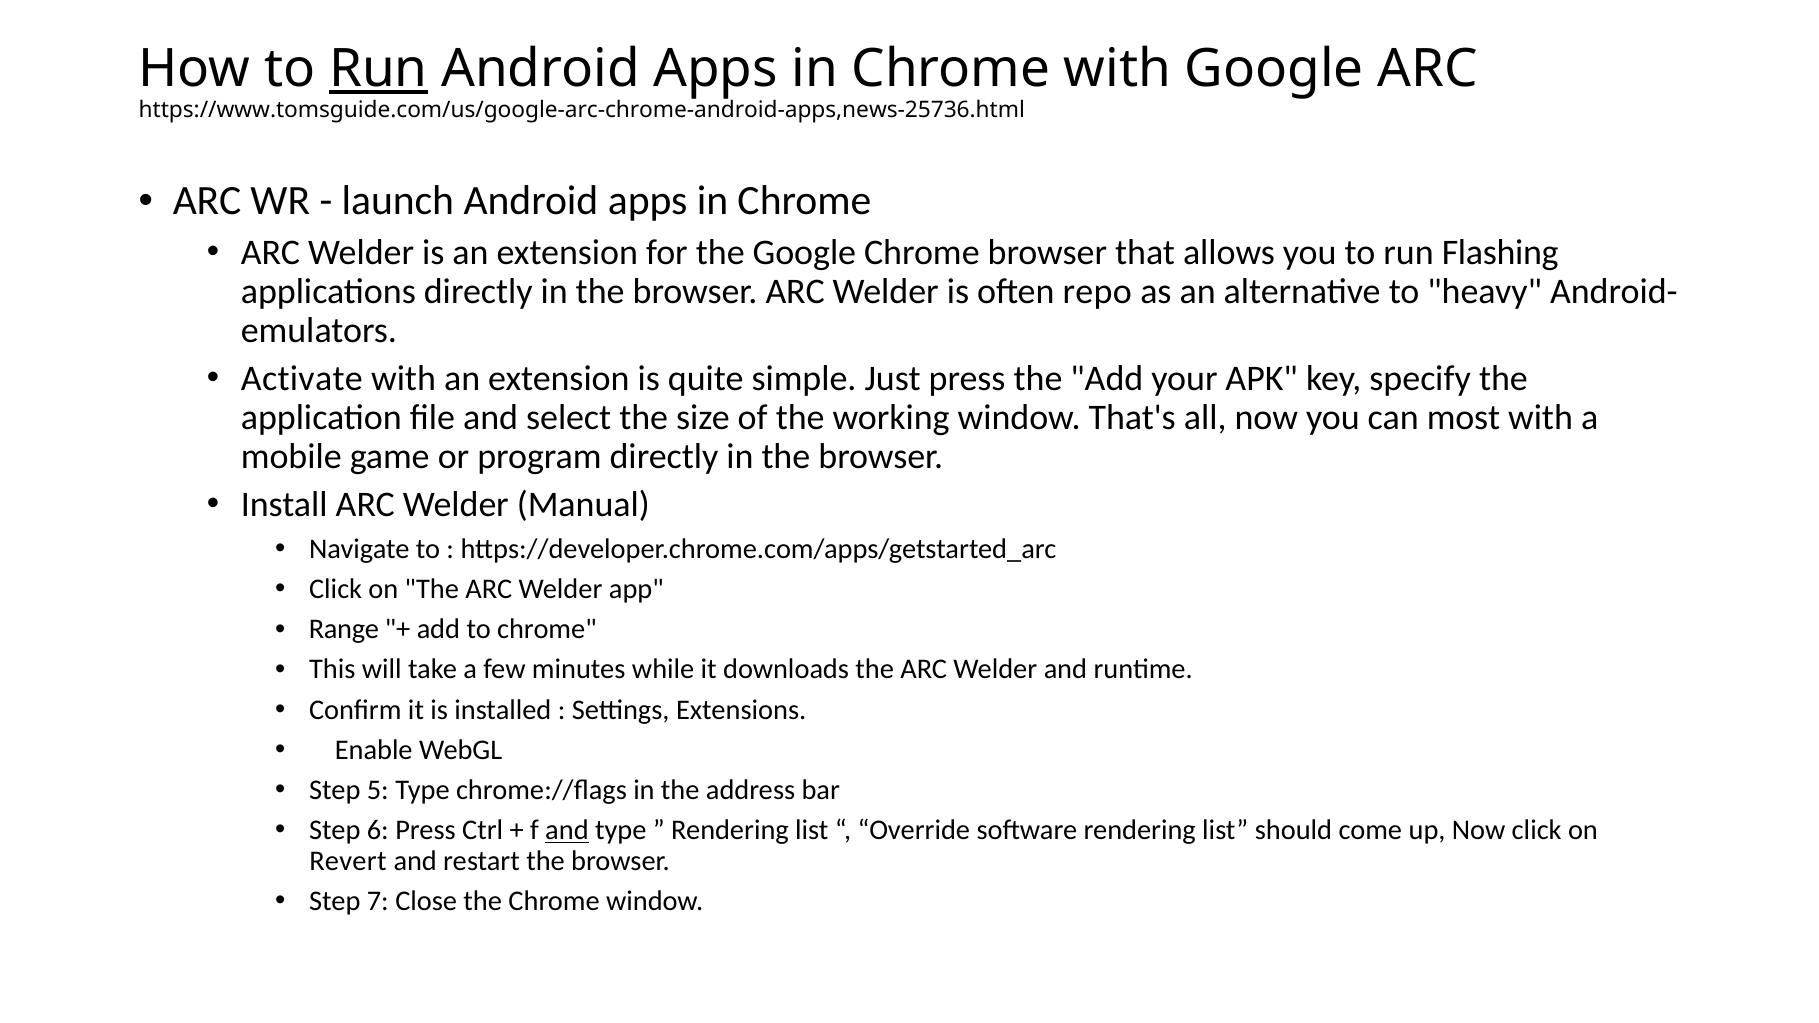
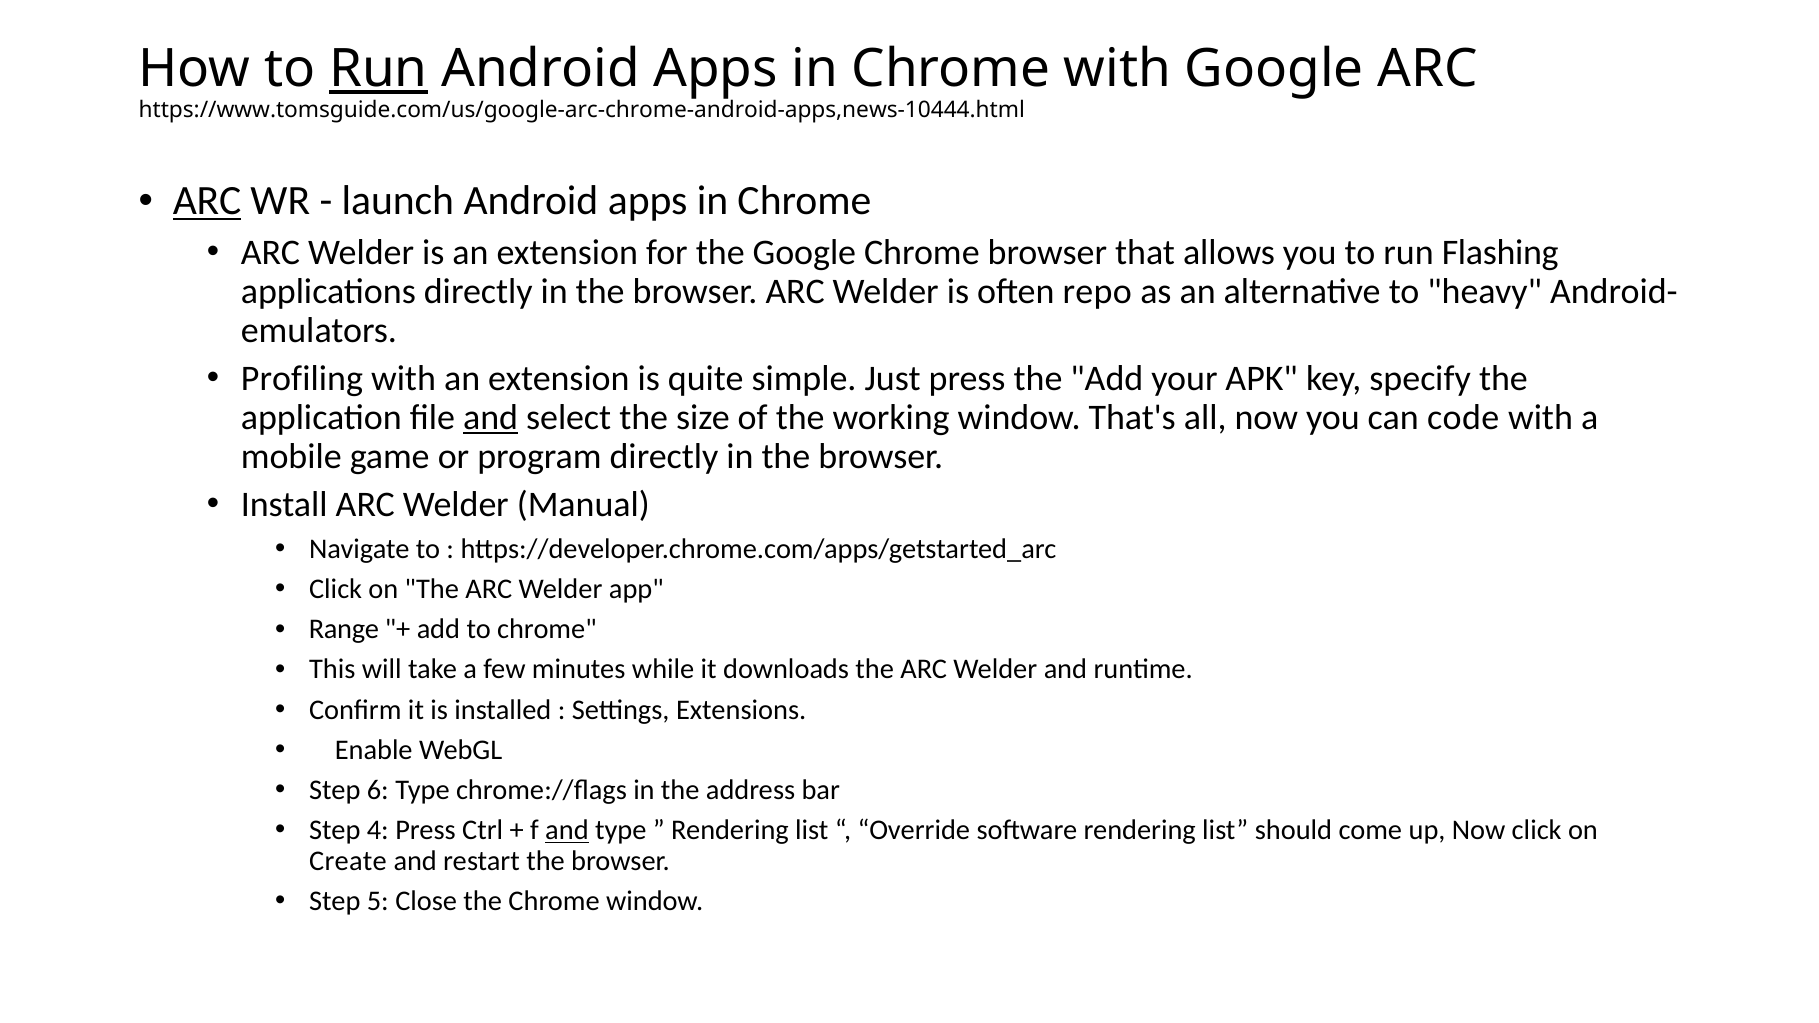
https://www.tomsguide.com/us/google-arc-chrome-android-apps,news-25736.html: https://www.tomsguide.com/us/google-arc-chrome-android-apps,news-25736.html -> https://www.tomsguide.com/us/google-arc-chrome-android-apps,news-10444.html
ARC at (207, 201) underline: none -> present
Activate: Activate -> Profiling
and at (491, 418) underline: none -> present
most: most -> code
5: 5 -> 6
6: 6 -> 4
Revert: Revert -> Create
7: 7 -> 5
